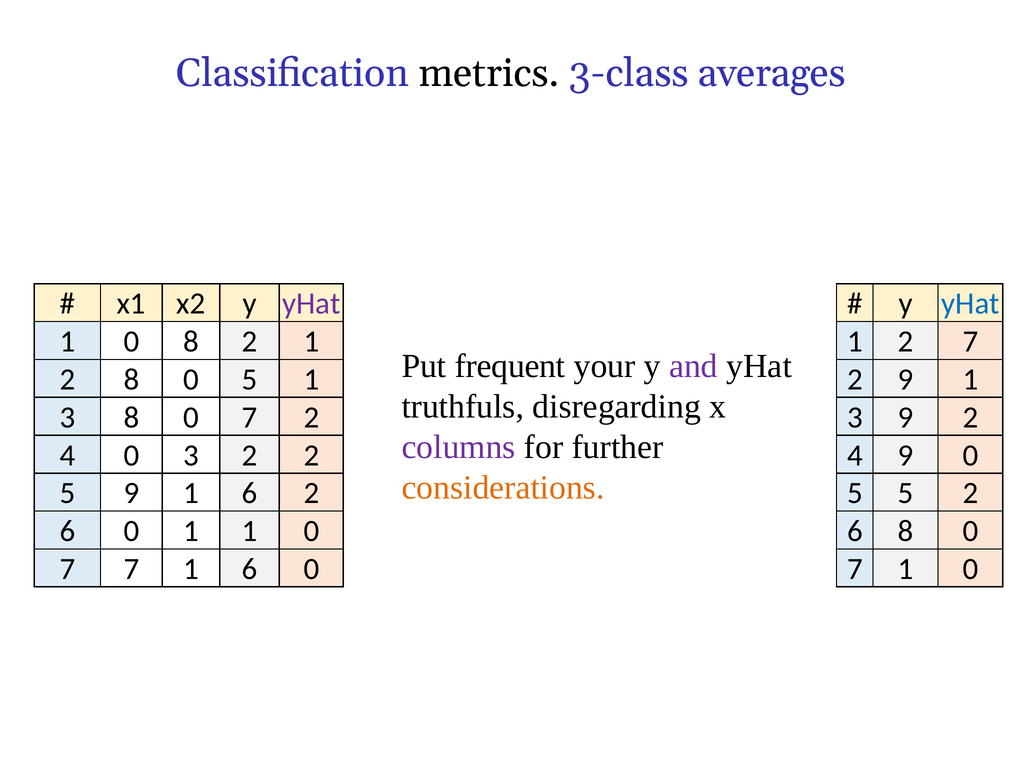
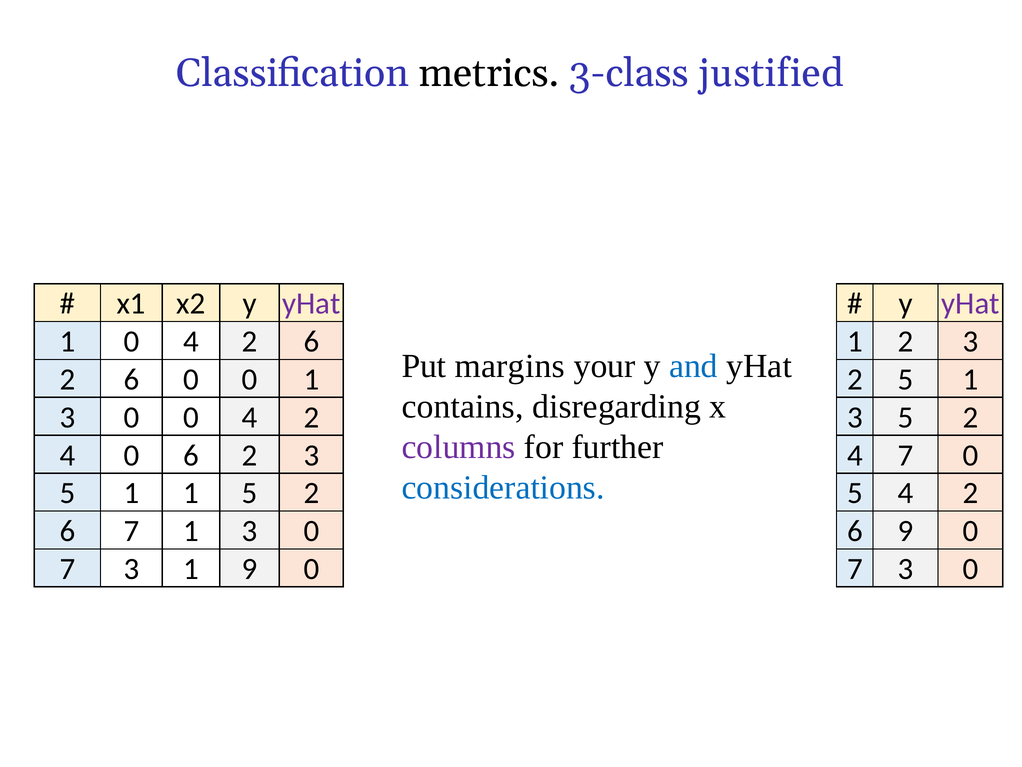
averages: averages -> justified
yHat at (971, 304) colour: blue -> purple
1 0 8: 8 -> 4
1 at (311, 342): 1 -> 6
1 2 7: 7 -> 3
frequent: frequent -> margins
and colour: purple -> blue
8 at (131, 380): 8 -> 6
5 at (249, 380): 5 -> 0
2 9: 9 -> 5
truthfuls: truthfuls -> contains
8 at (131, 418): 8 -> 0
7 at (249, 418): 7 -> 4
9 at (906, 418): 9 -> 5
0 3: 3 -> 6
2 at (311, 455): 2 -> 3
4 9: 9 -> 7
considerations colour: orange -> blue
9 at (131, 493): 9 -> 1
6 at (249, 493): 6 -> 5
5 5: 5 -> 4
0 at (131, 531): 0 -> 7
1 at (249, 531): 1 -> 3
6 8: 8 -> 9
7 at (131, 569): 7 -> 3
6 at (249, 569): 6 -> 9
1 at (906, 569): 1 -> 3
